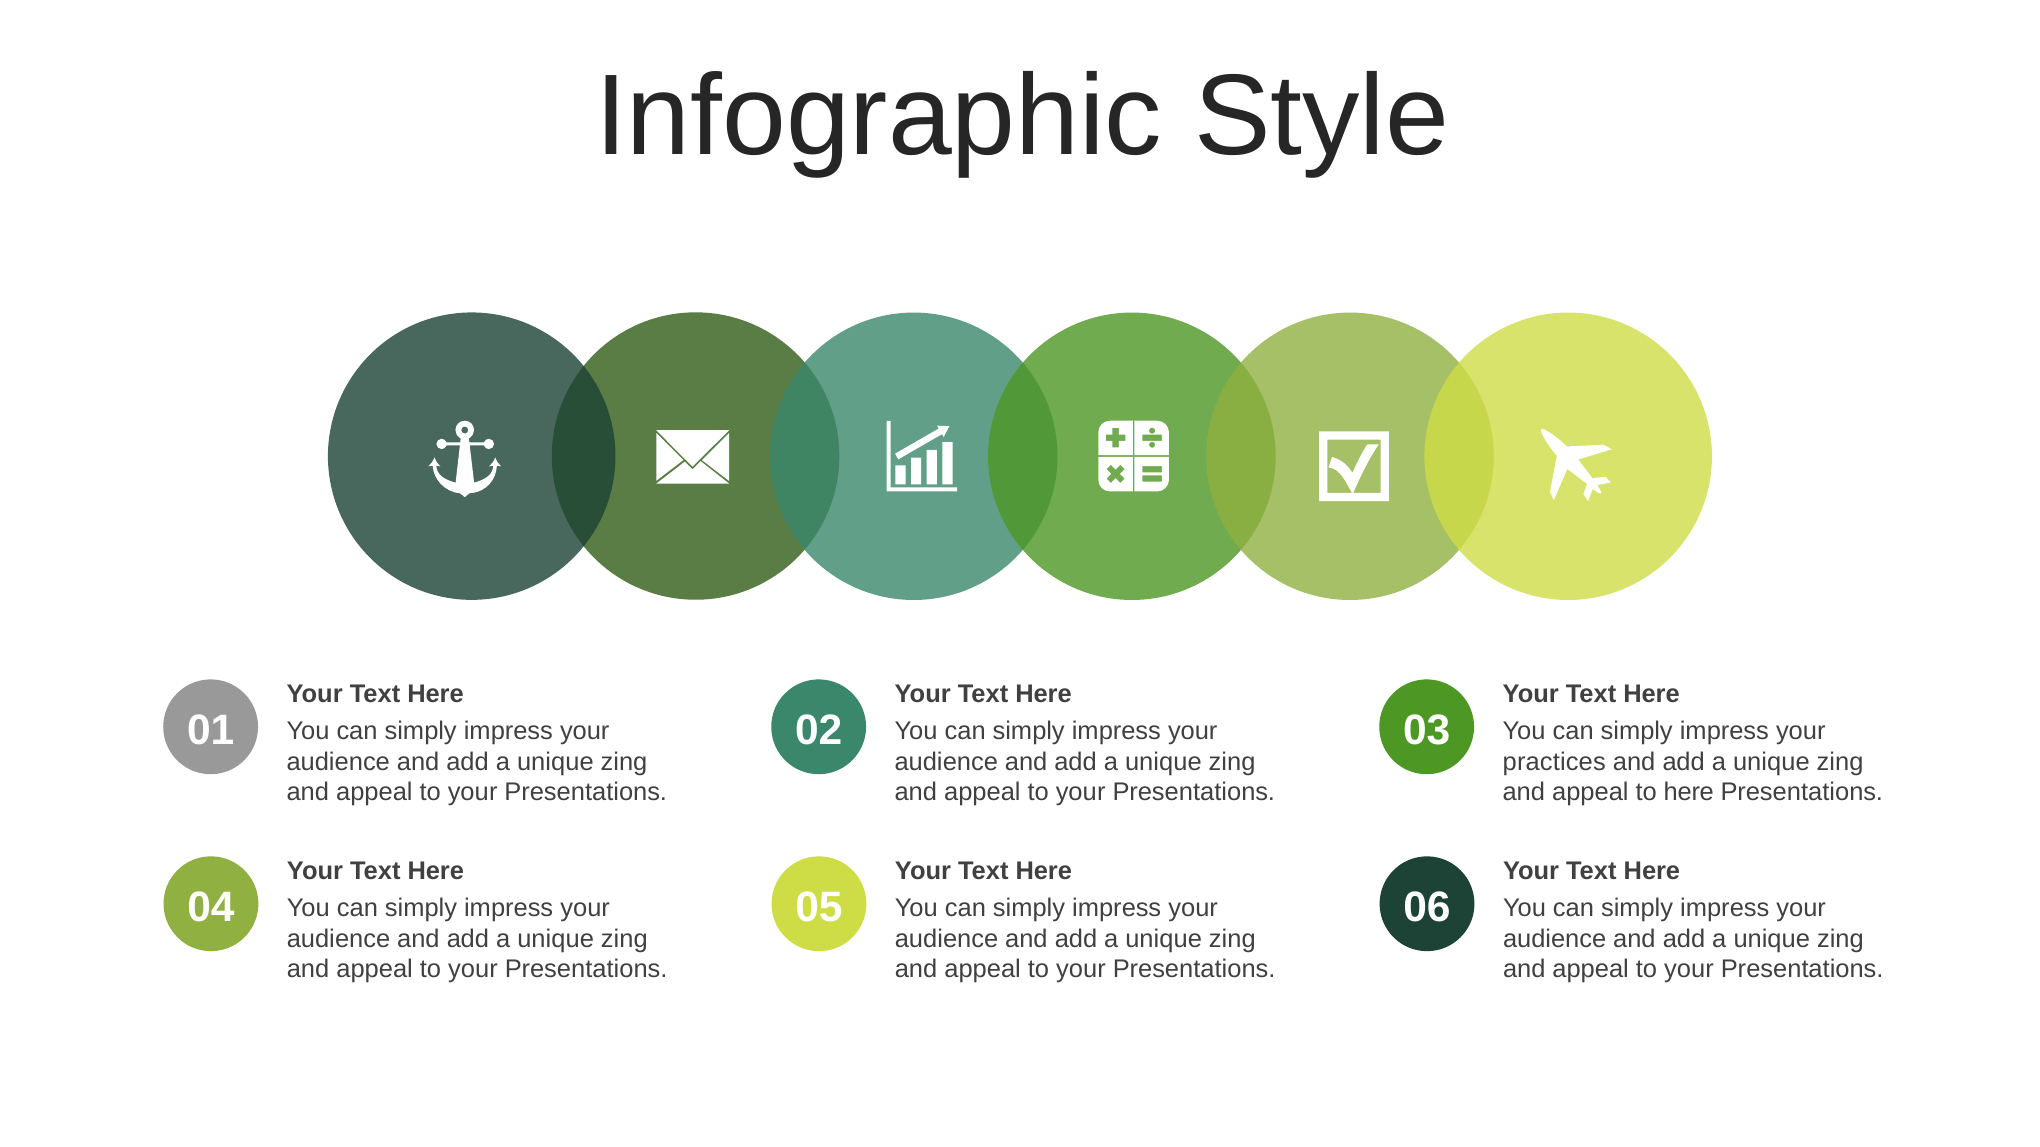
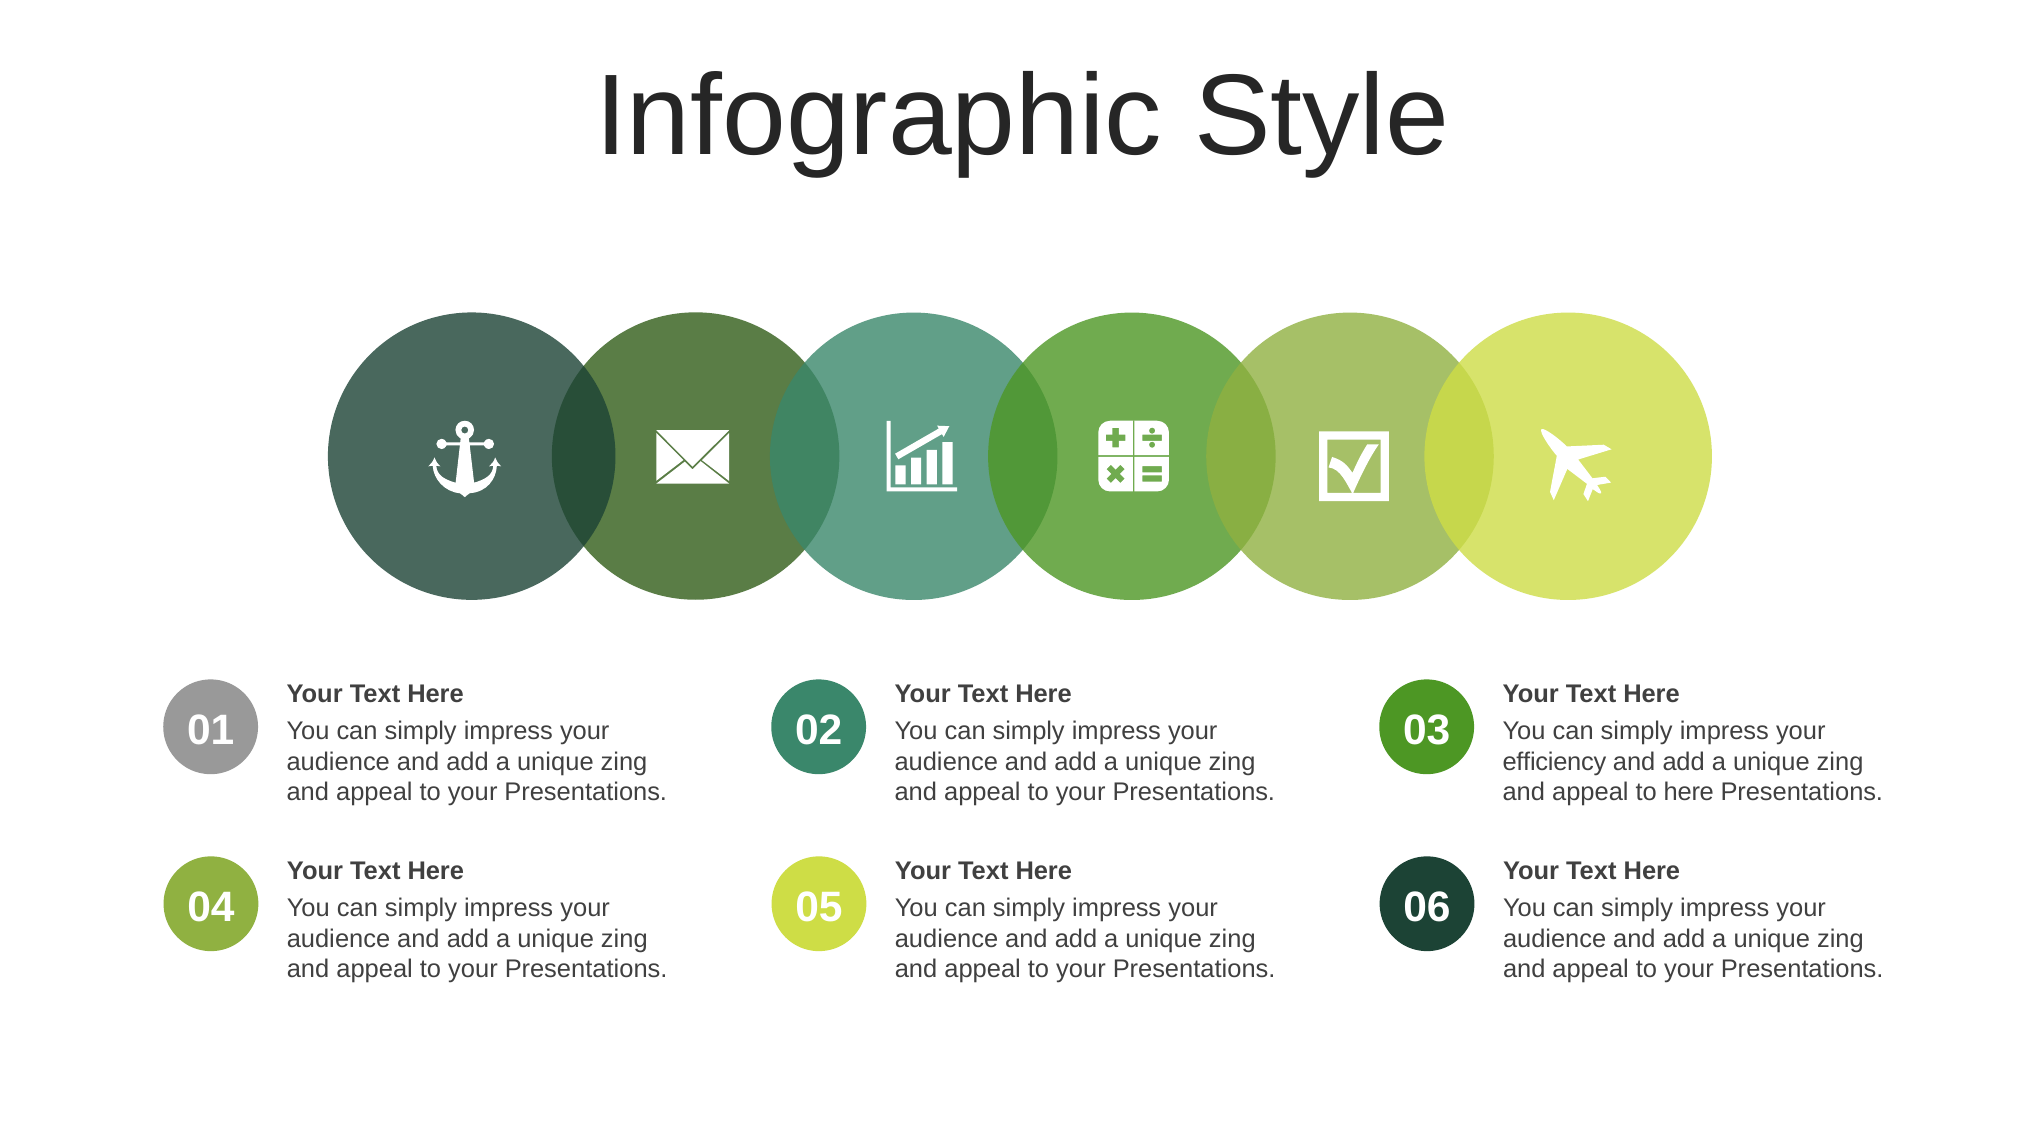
practices: practices -> efficiency
